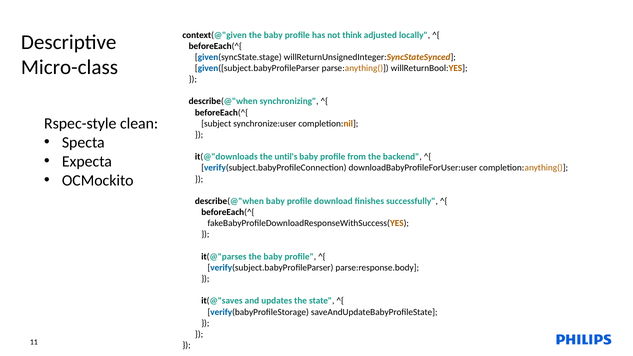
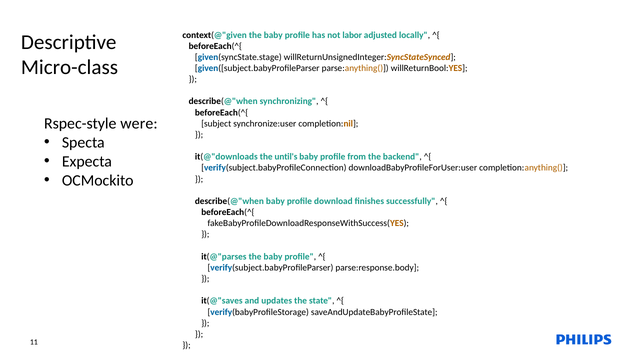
think: think -> labor
clean: clean -> were
